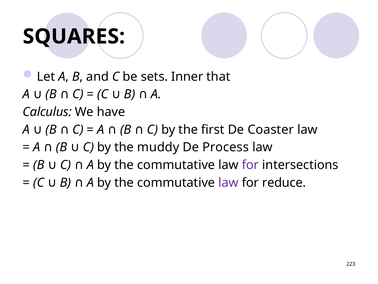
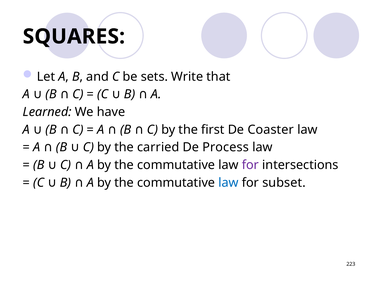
Inner: Inner -> Write
Calculus: Calculus -> Learned
muddy: muddy -> carried
law at (228, 182) colour: purple -> blue
reduce: reduce -> subset
